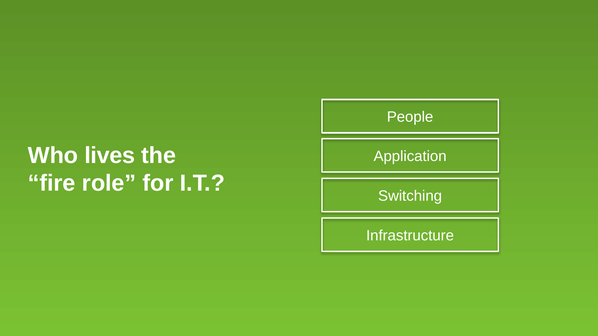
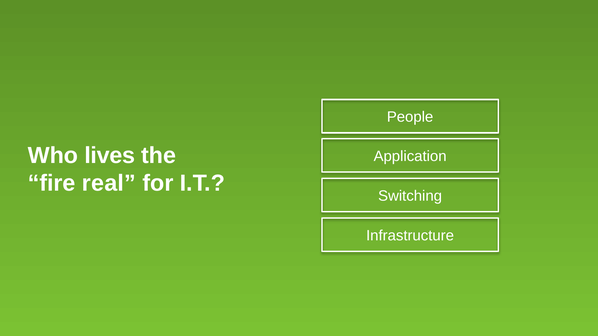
role: role -> real
